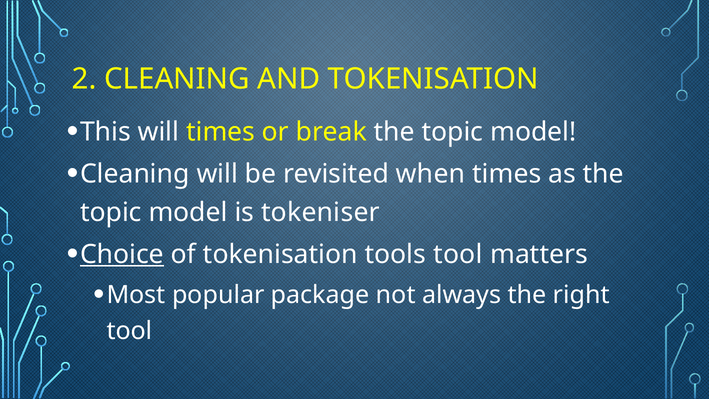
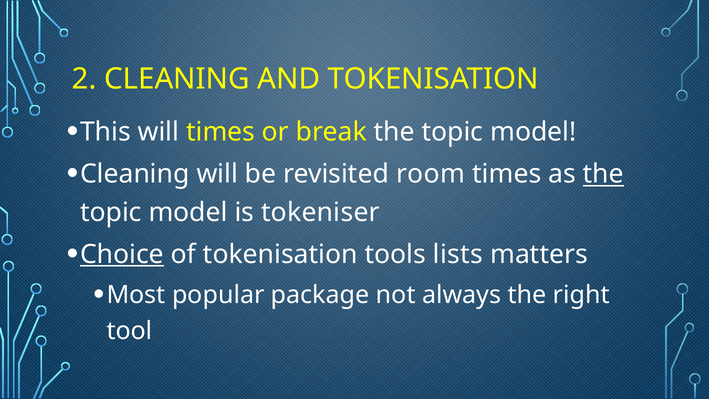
when: when -> room
the at (603, 174) underline: none -> present
tools tool: tool -> lists
